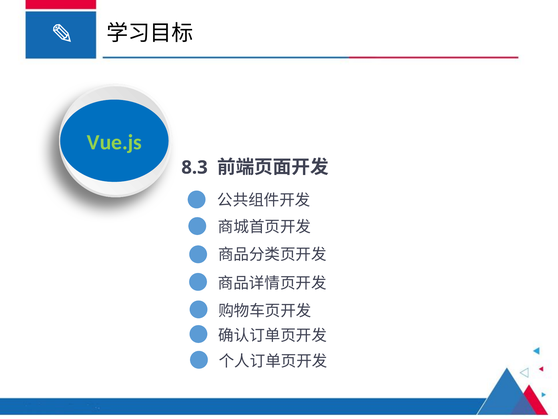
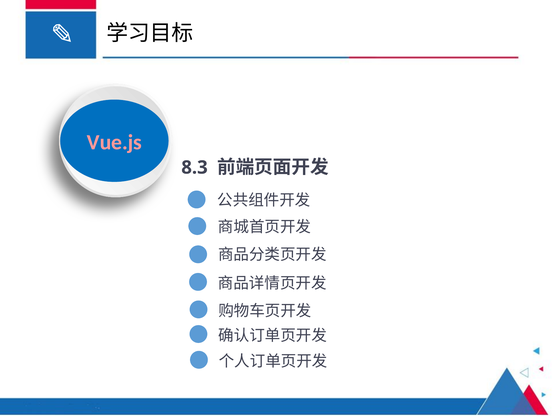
Vue.js colour: light green -> pink
